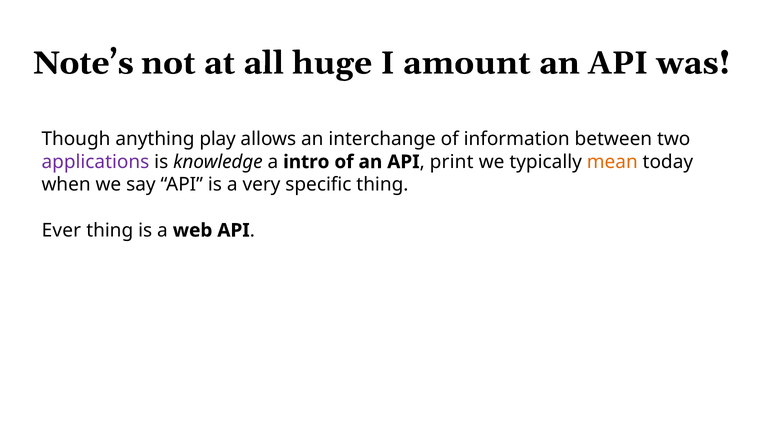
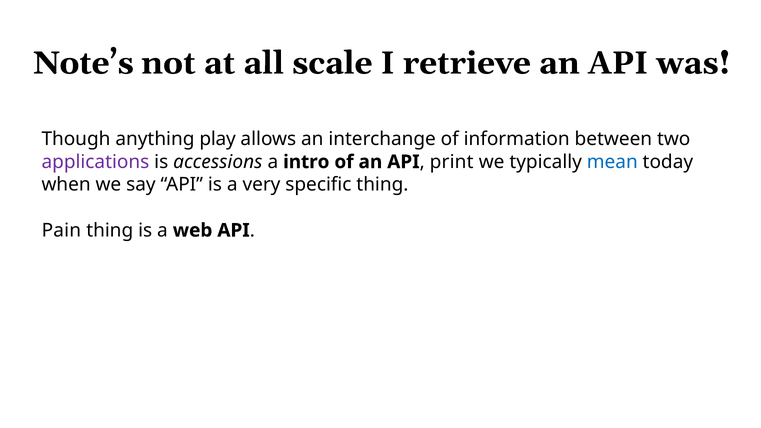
huge: huge -> scale
amount: amount -> retrieve
knowledge: knowledge -> accessions
mean colour: orange -> blue
Ever: Ever -> Pain
